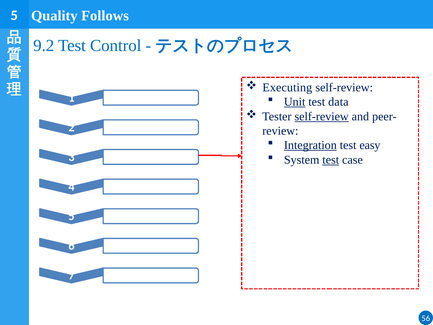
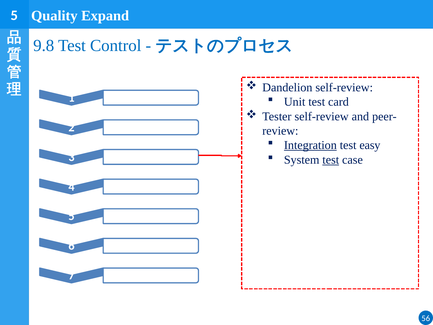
Follows: Follows -> Expand
9.2: 9.2 -> 9.8
Executing: Executing -> Dandelion
Unit underline: present -> none
data: data -> card
self-review at (322, 116) underline: present -> none
